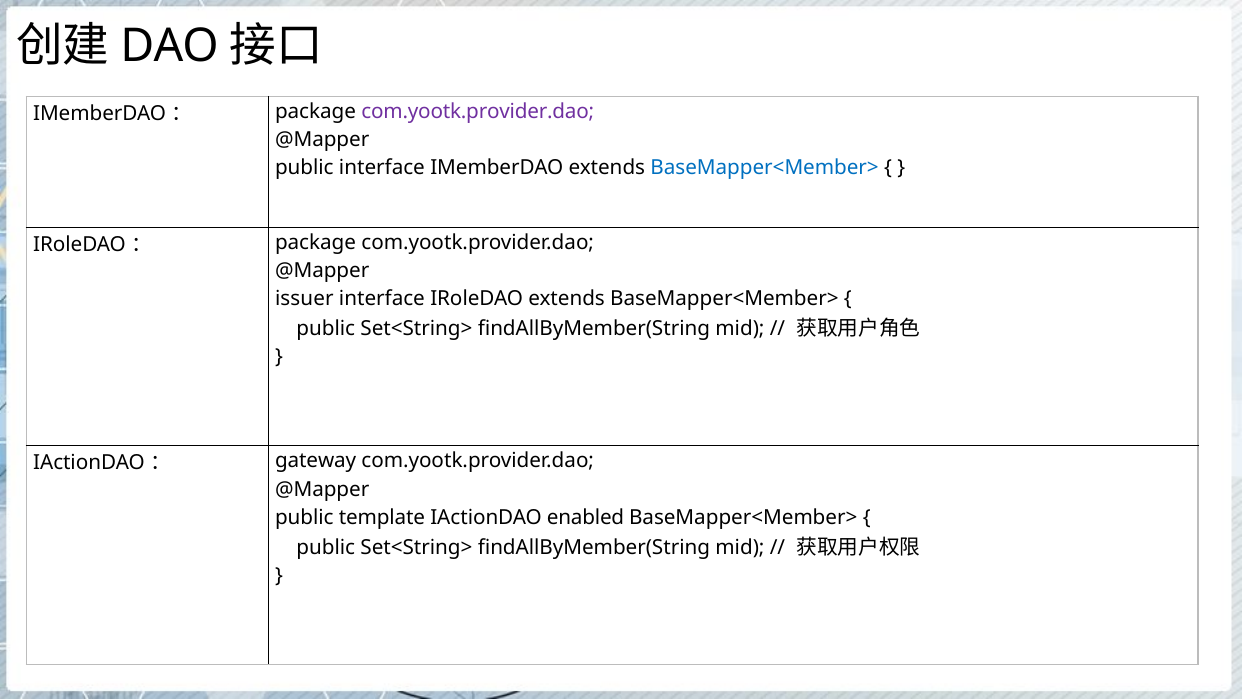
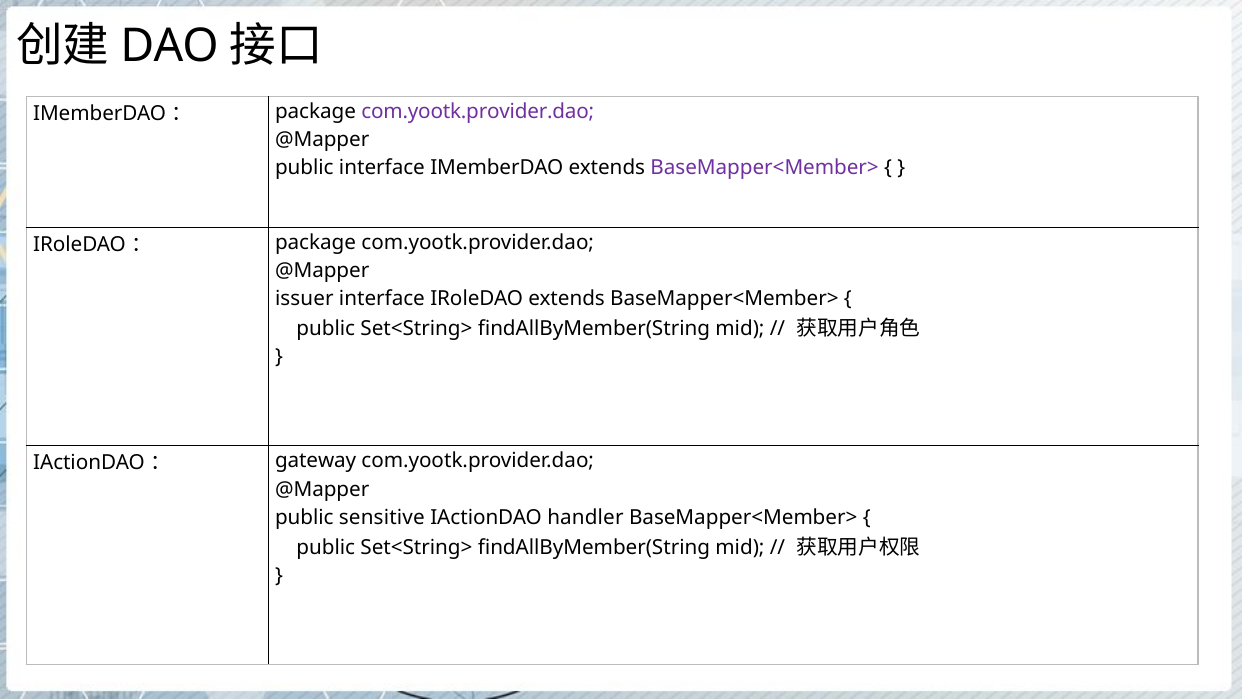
BaseMapper<Member> at (765, 168) colour: blue -> purple
template: template -> sensitive
enabled: enabled -> handler
